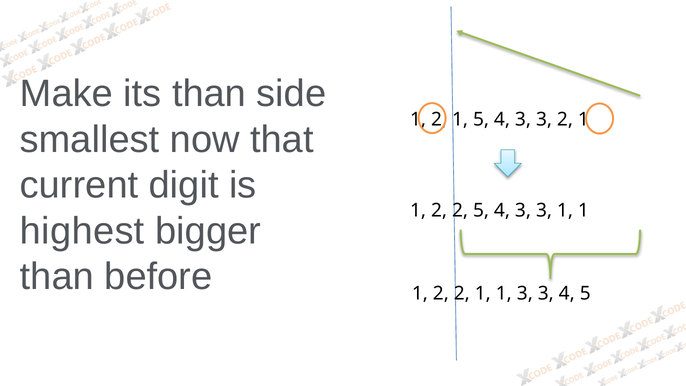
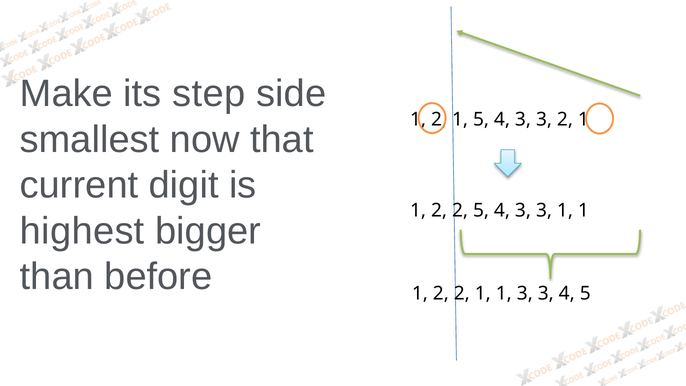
its than: than -> step
